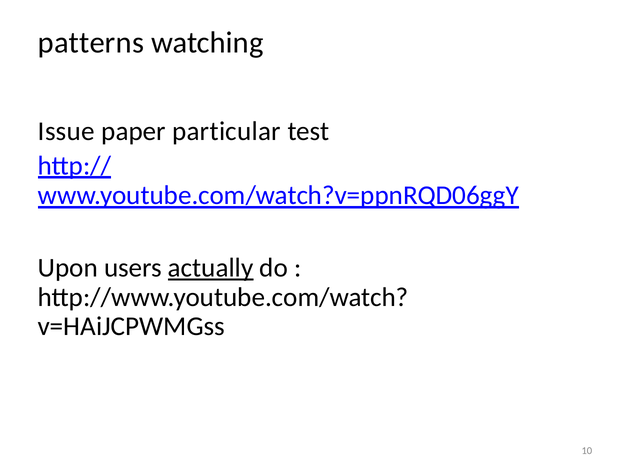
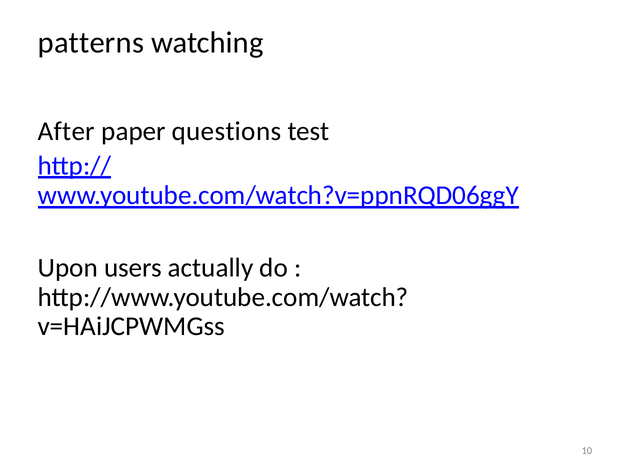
Issue: Issue -> After
particular: particular -> questions
actually underline: present -> none
